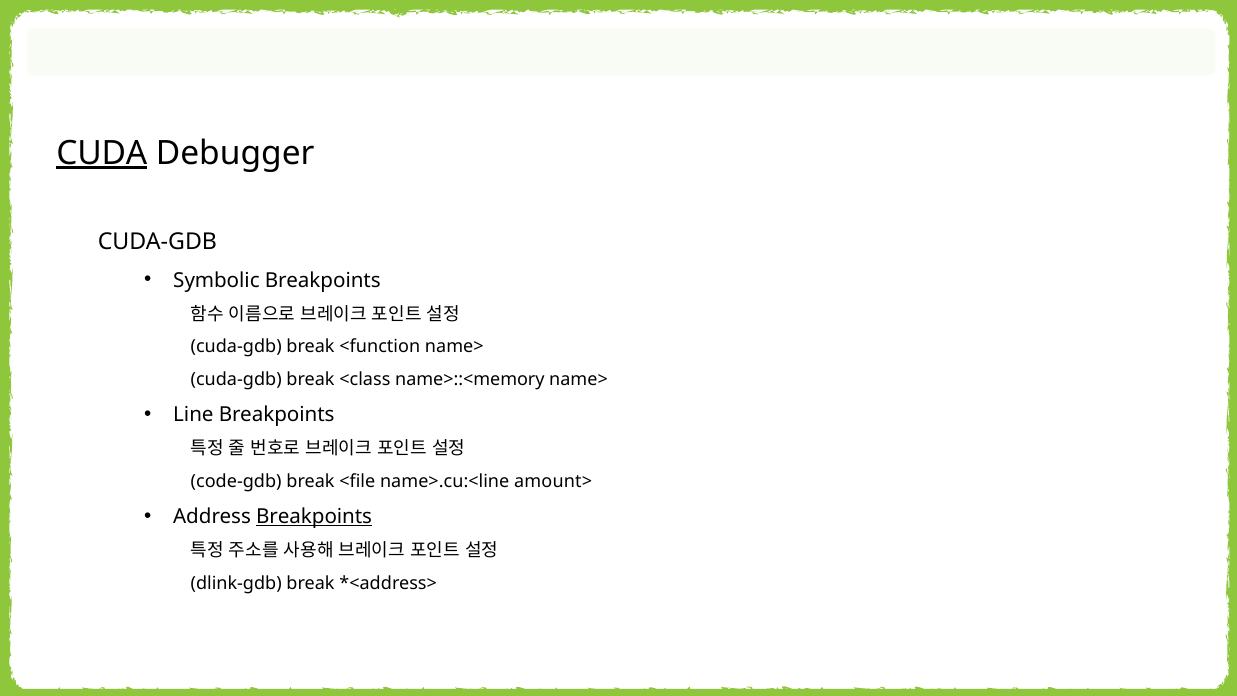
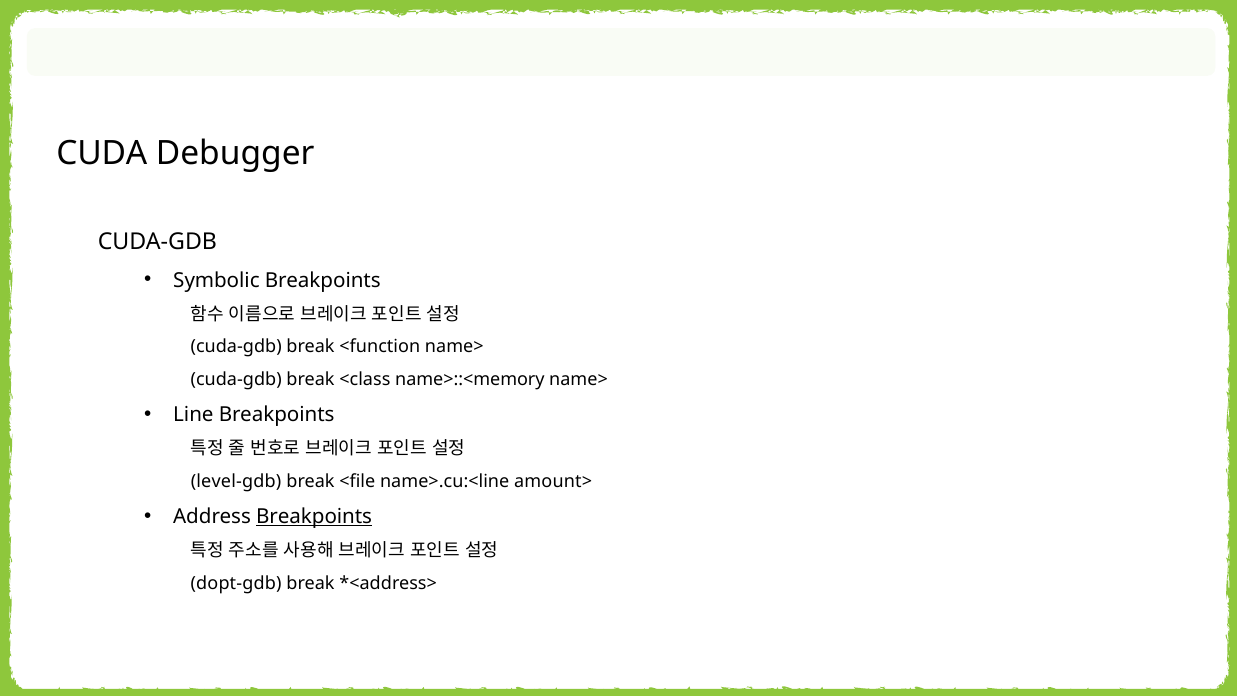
CUDA underline: present -> none
code-gdb: code-gdb -> level-gdb
dlink-gdb: dlink-gdb -> dopt-gdb
